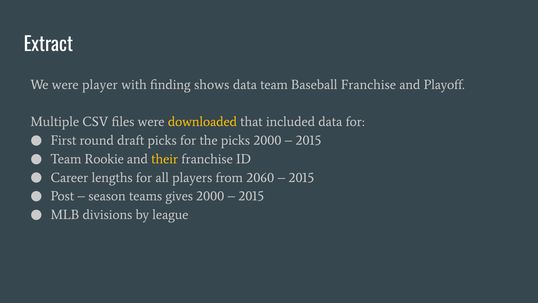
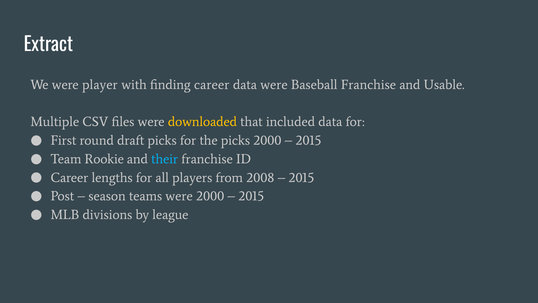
finding shows: shows -> career
data team: team -> were
Playoff: Playoff -> Usable
their colour: yellow -> light blue
2060: 2060 -> 2008
teams gives: gives -> were
